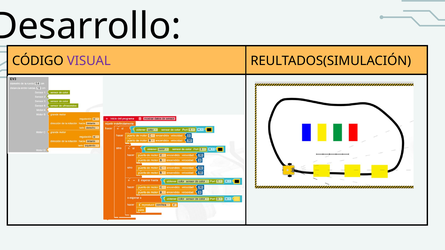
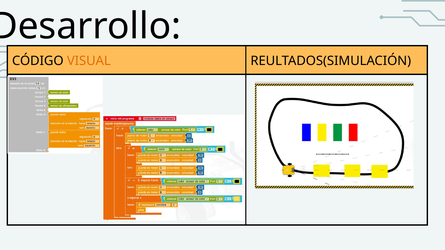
VISUAL colour: purple -> orange
